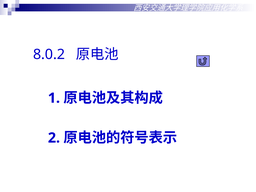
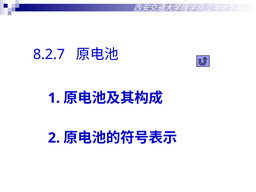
8.0.2: 8.0.2 -> 8.2.7
